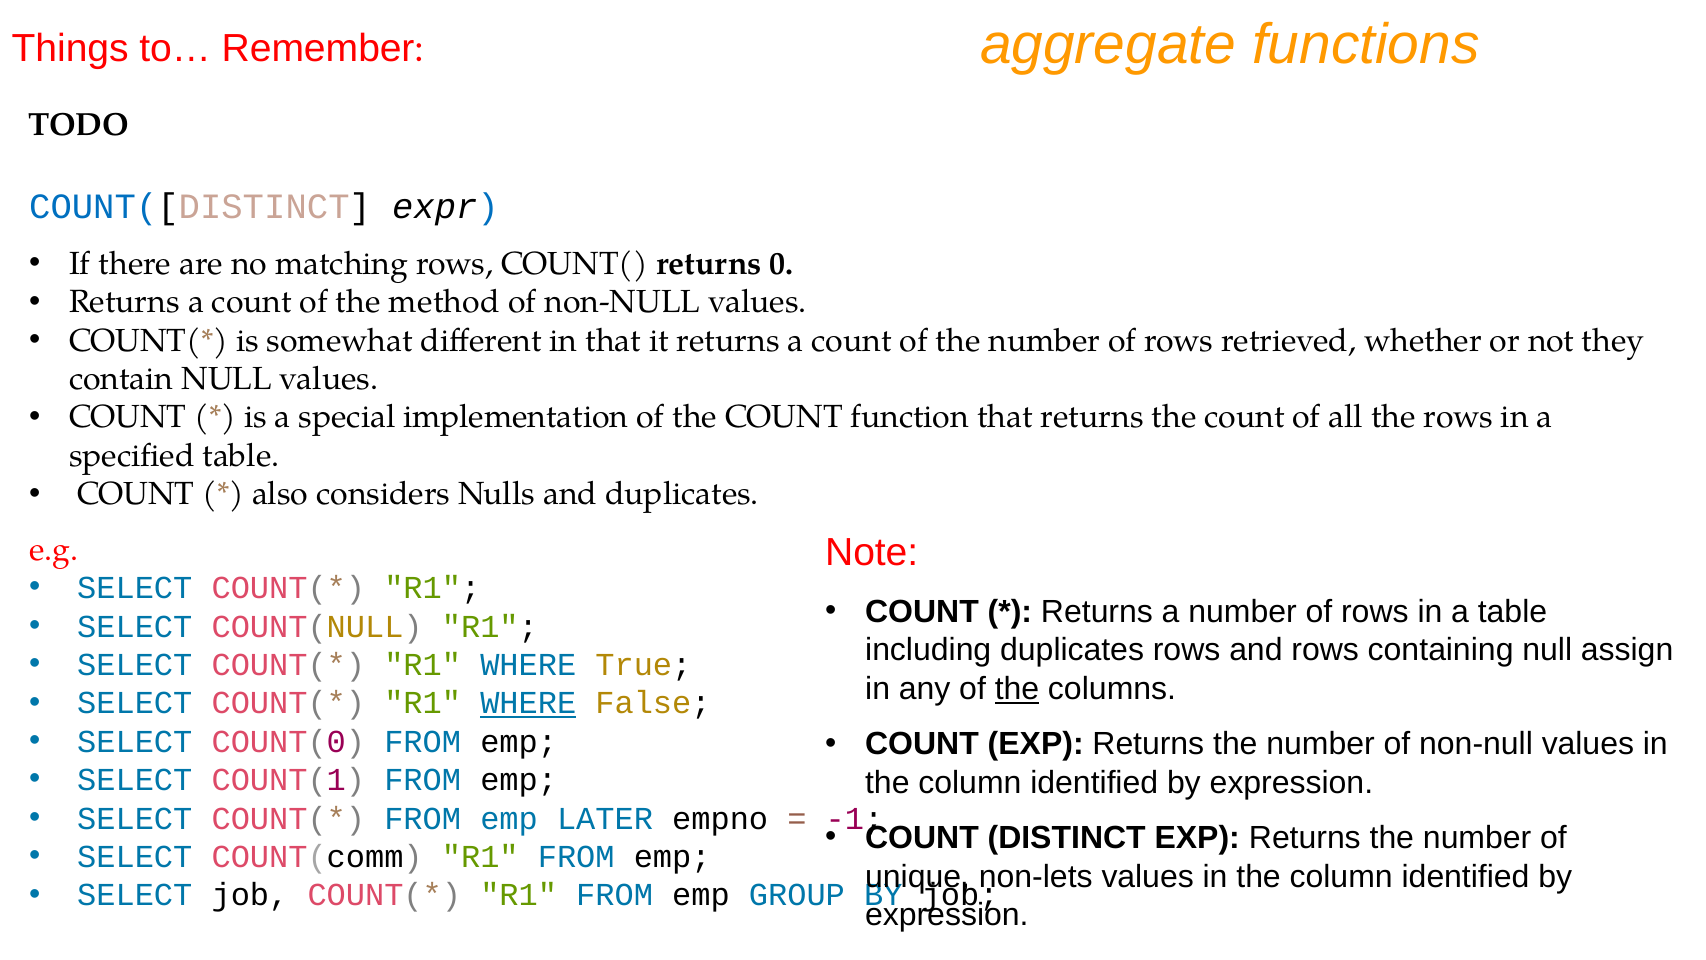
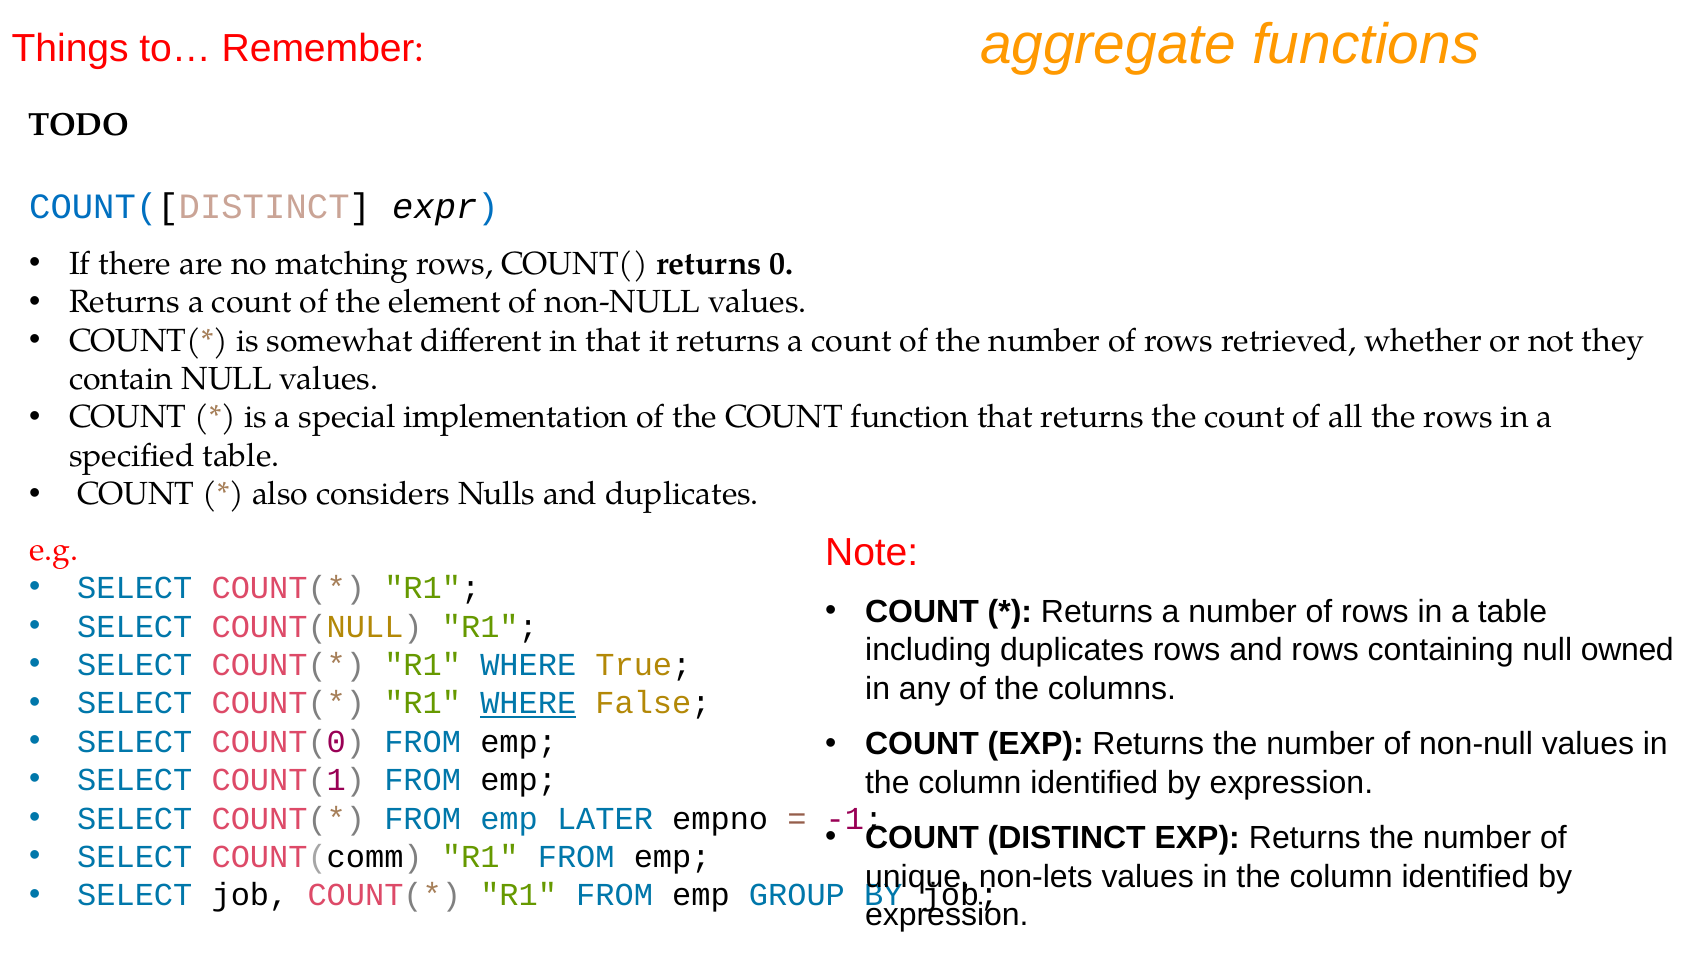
method: method -> element
assign: assign -> owned
the at (1017, 689) underline: present -> none
